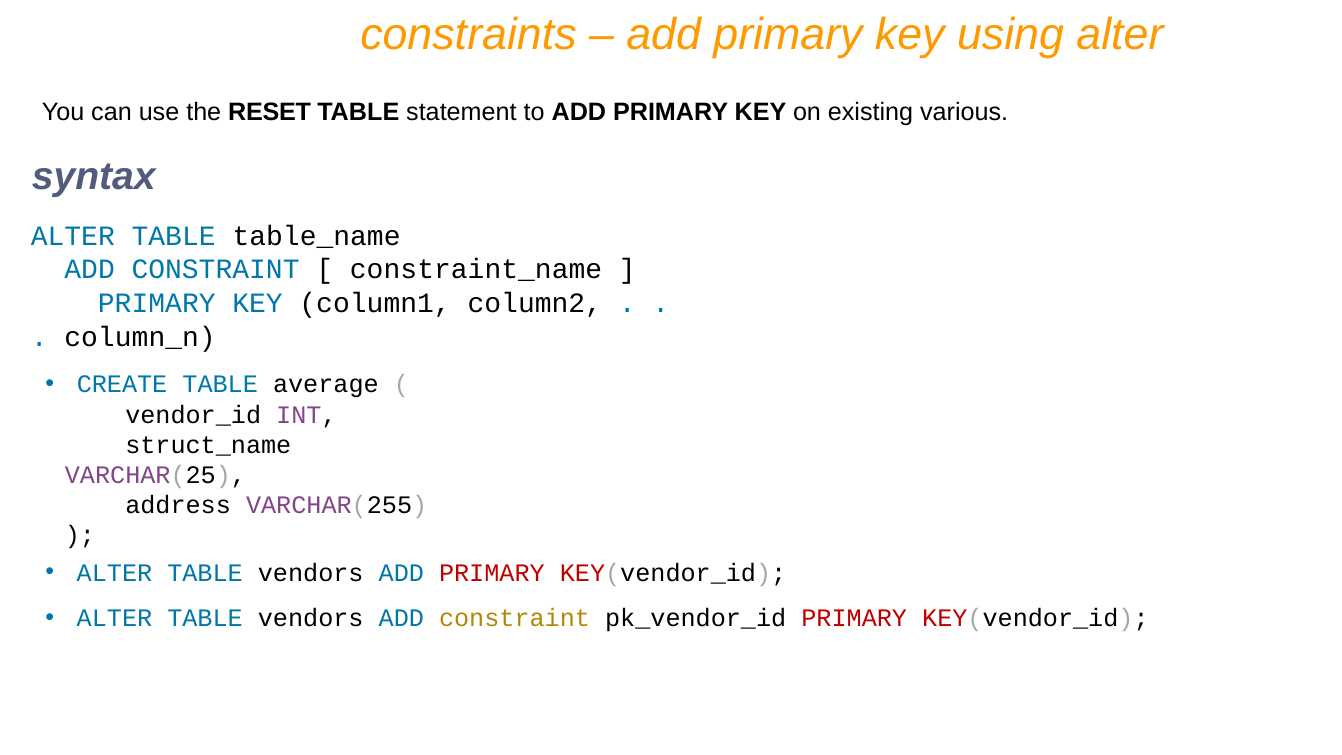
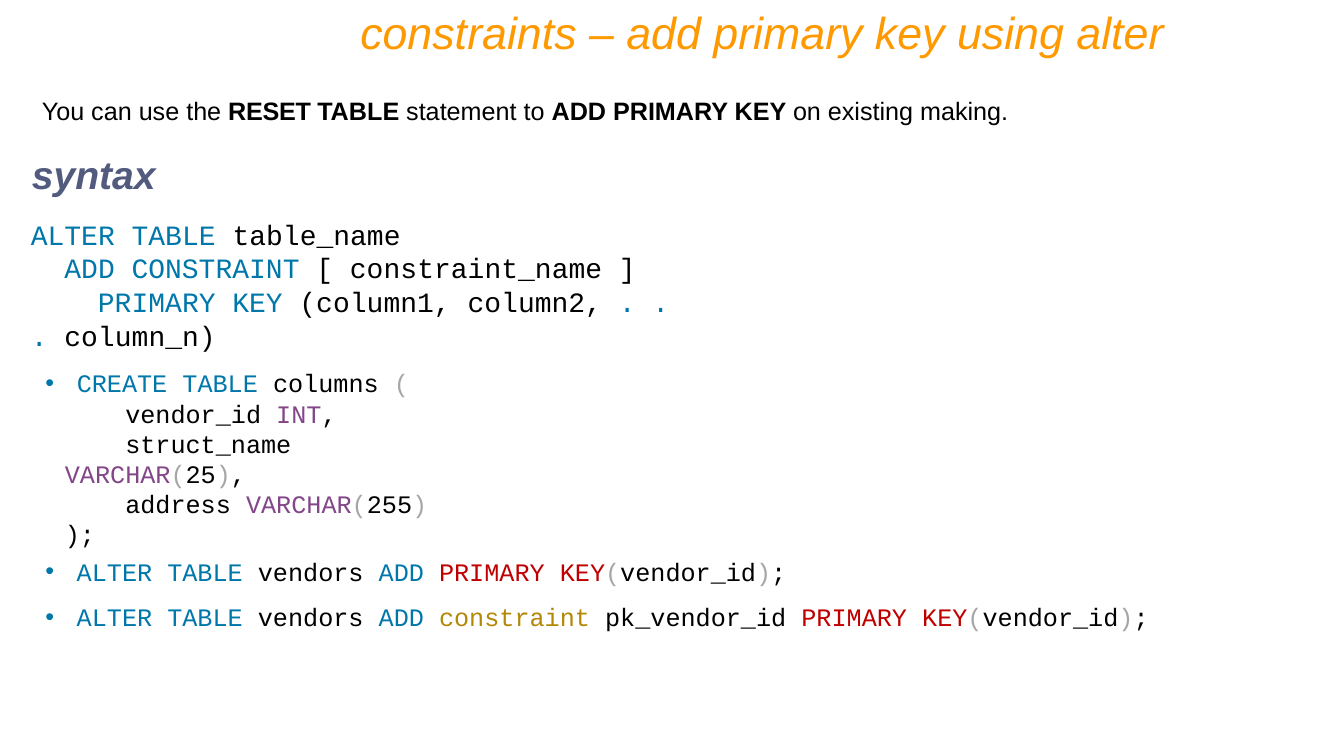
various: various -> making
average: average -> columns
